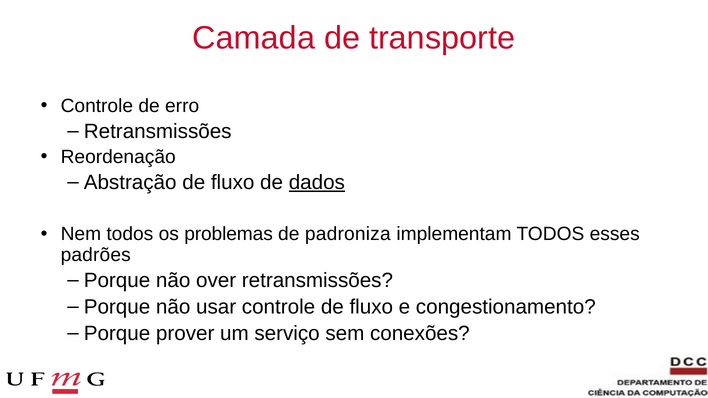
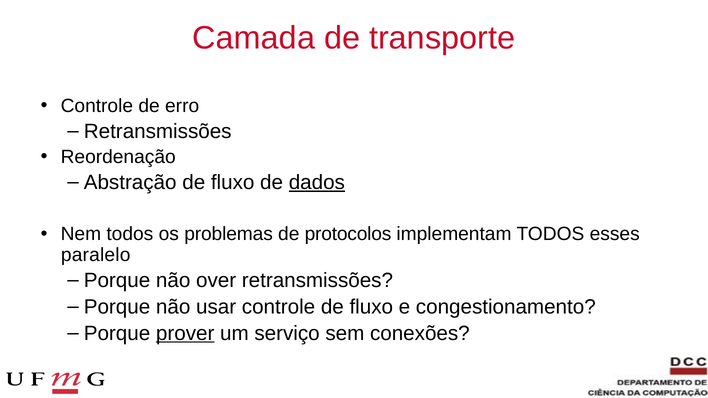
padroniza: padroniza -> protocolos
padrões: padrões -> paralelo
prover underline: none -> present
